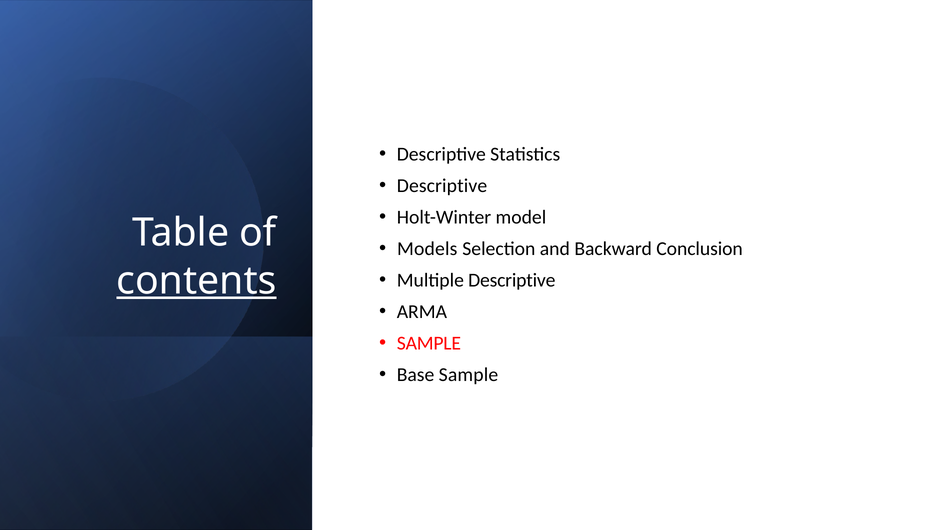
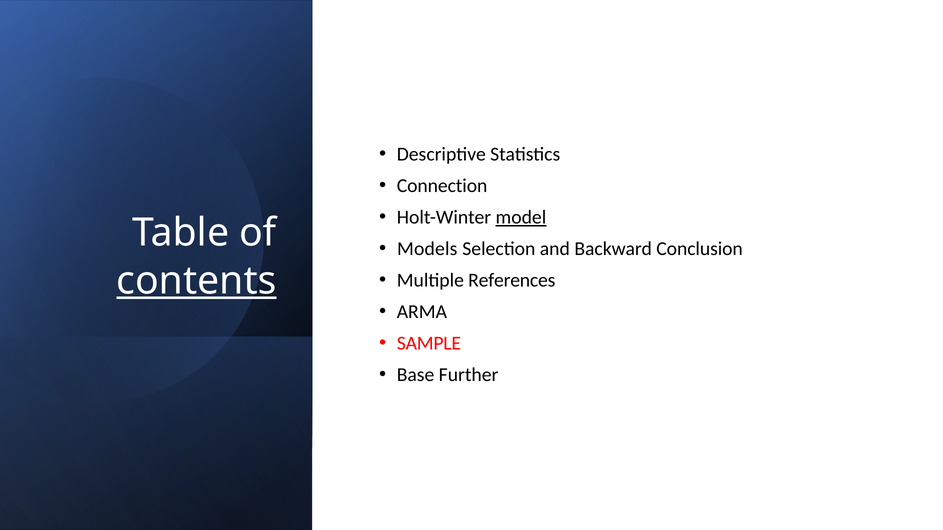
Descriptive at (442, 186): Descriptive -> Connection
model underline: none -> present
Multiple Descriptive: Descriptive -> References
Base Sample: Sample -> Further
